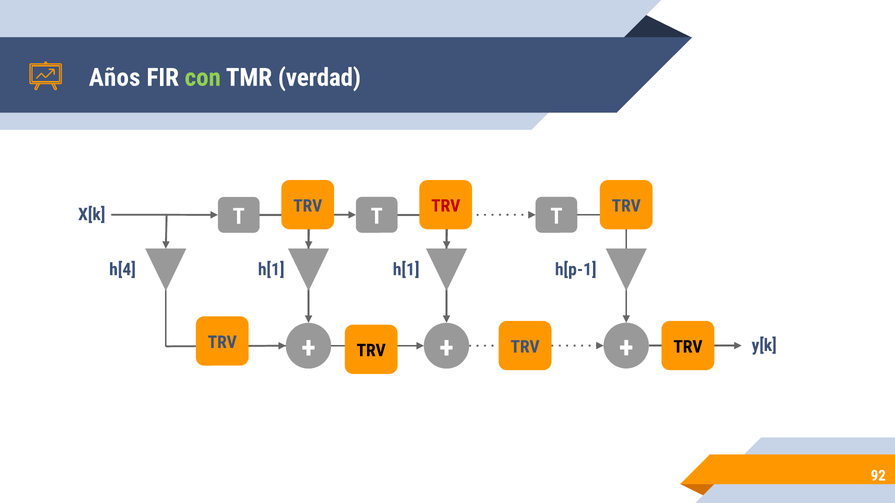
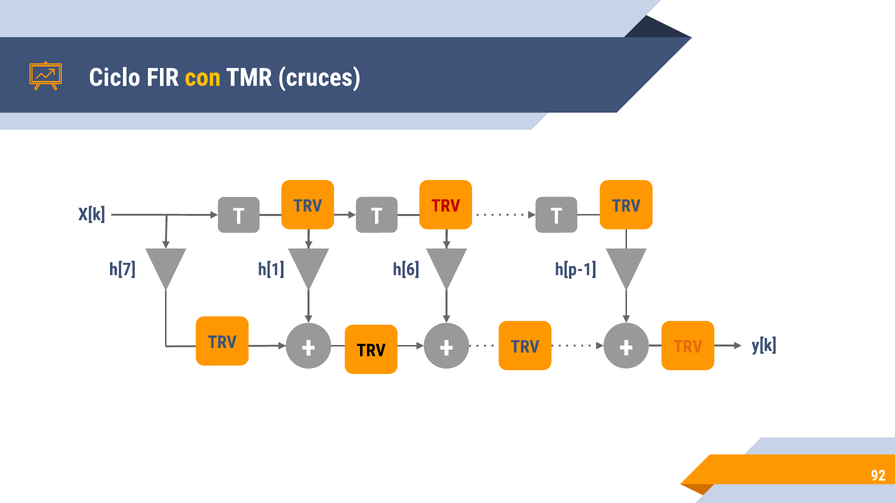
Años: Años -> Ciclo
con colour: light green -> yellow
verdad: verdad -> cruces
h[4: h[4 -> h[7
h[1 h[1: h[1 -> h[6
TRV at (688, 347) colour: black -> orange
